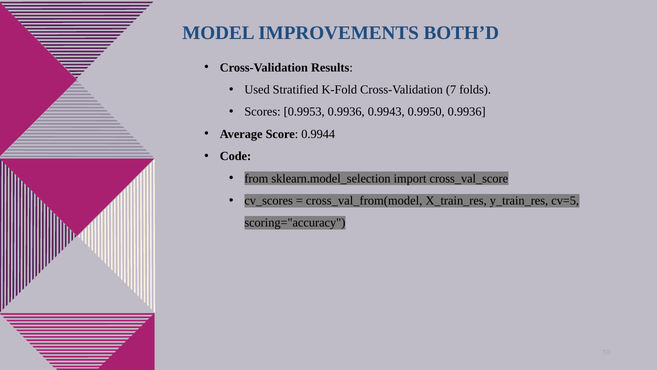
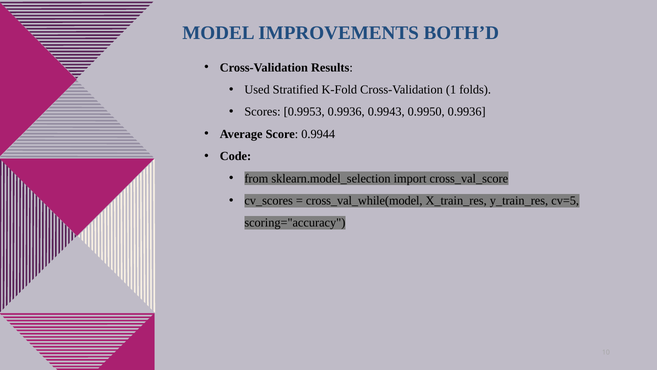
7: 7 -> 1
cross_val_from(model: cross_val_from(model -> cross_val_while(model
